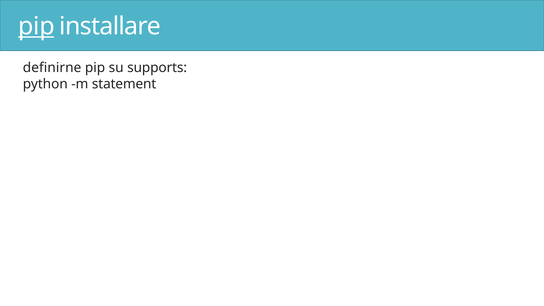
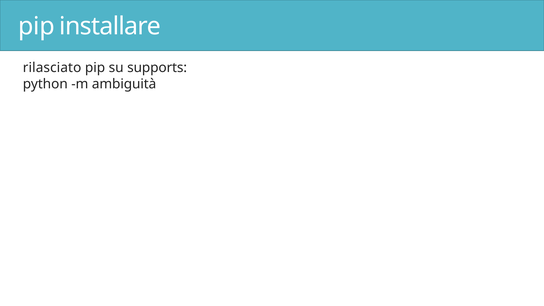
pip at (36, 26) underline: present -> none
definirne: definirne -> rilasciato
statement: statement -> ambiguità
